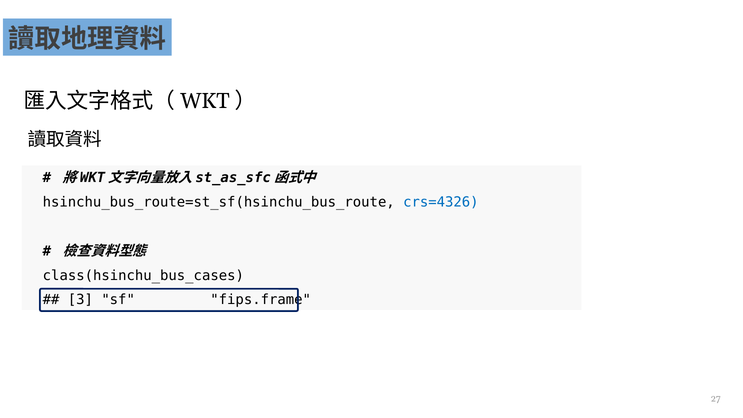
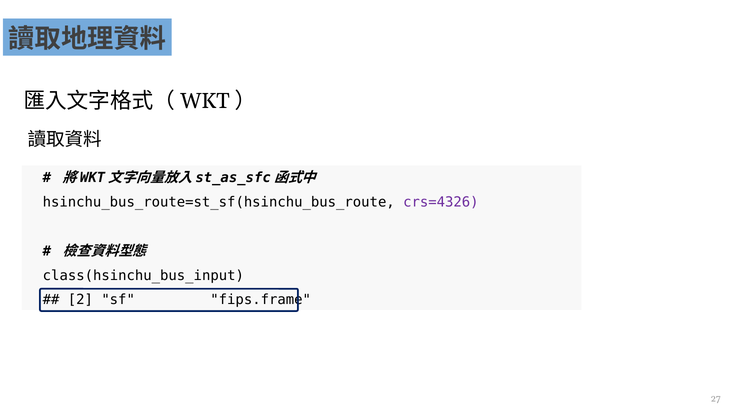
crs=4326 colour: blue -> purple
class(hsinchu_bus_cases: class(hsinchu_bus_cases -> class(hsinchu_bus_input
3: 3 -> 2
